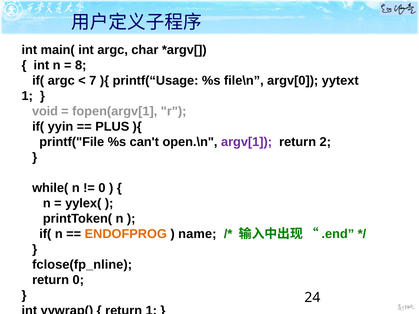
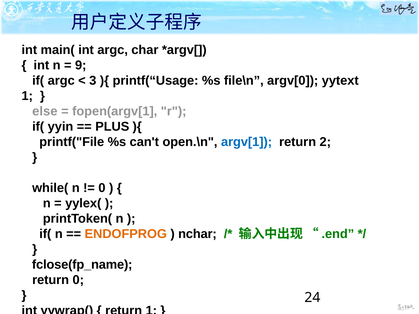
8: 8 -> 9
7: 7 -> 3
void: void -> else
argv[1 colour: purple -> blue
name: name -> nchar
fclose(fp_nline: fclose(fp_nline -> fclose(fp_name
